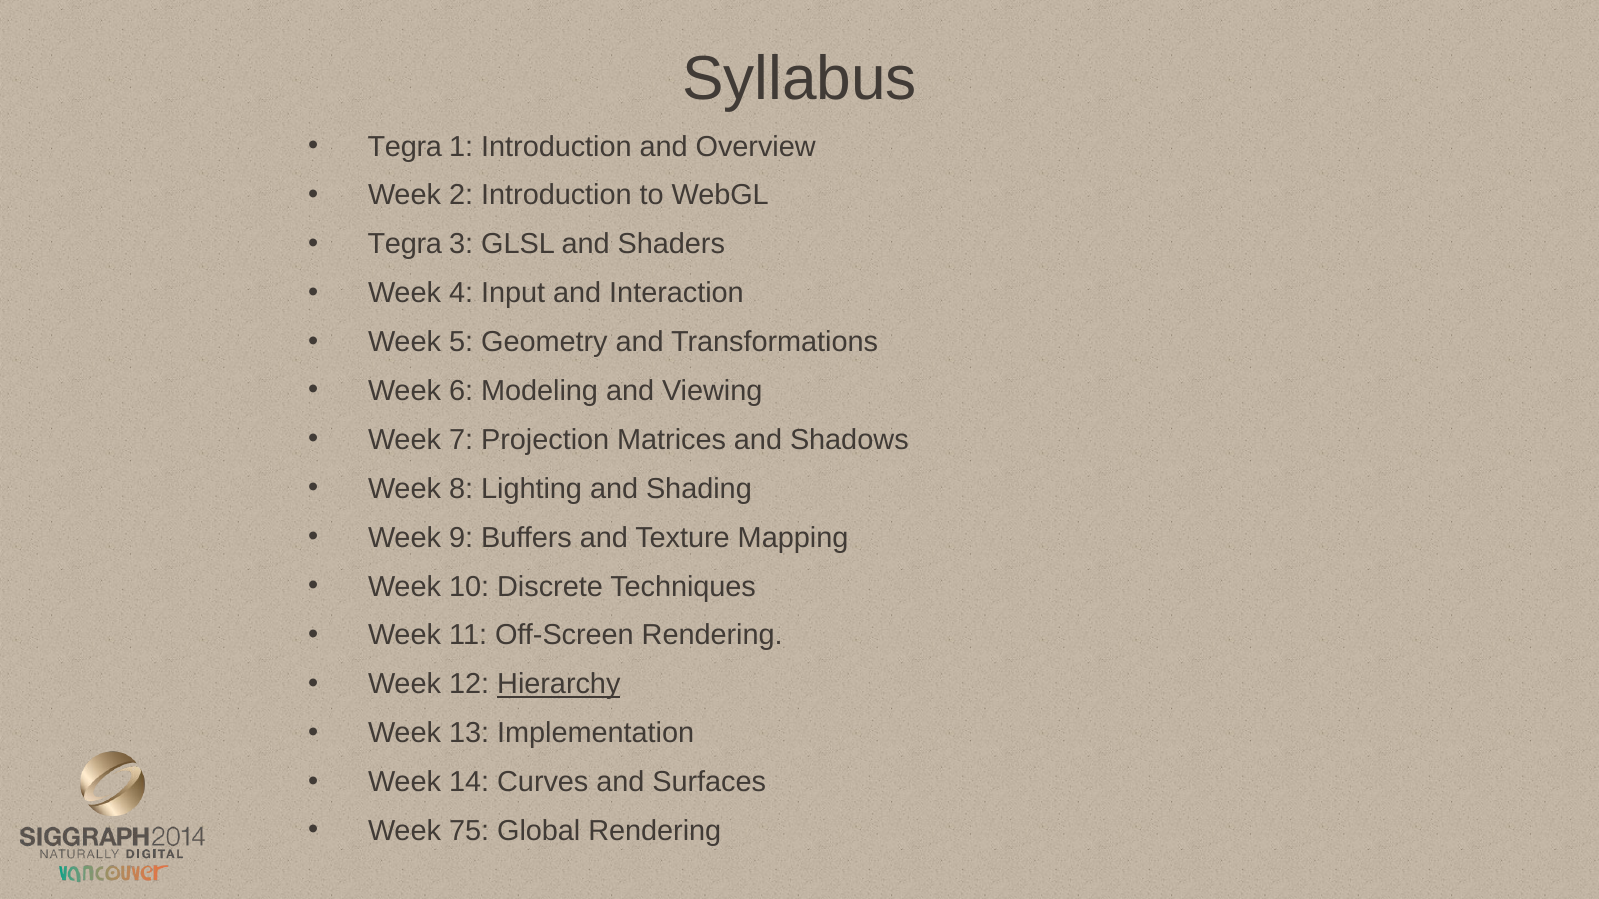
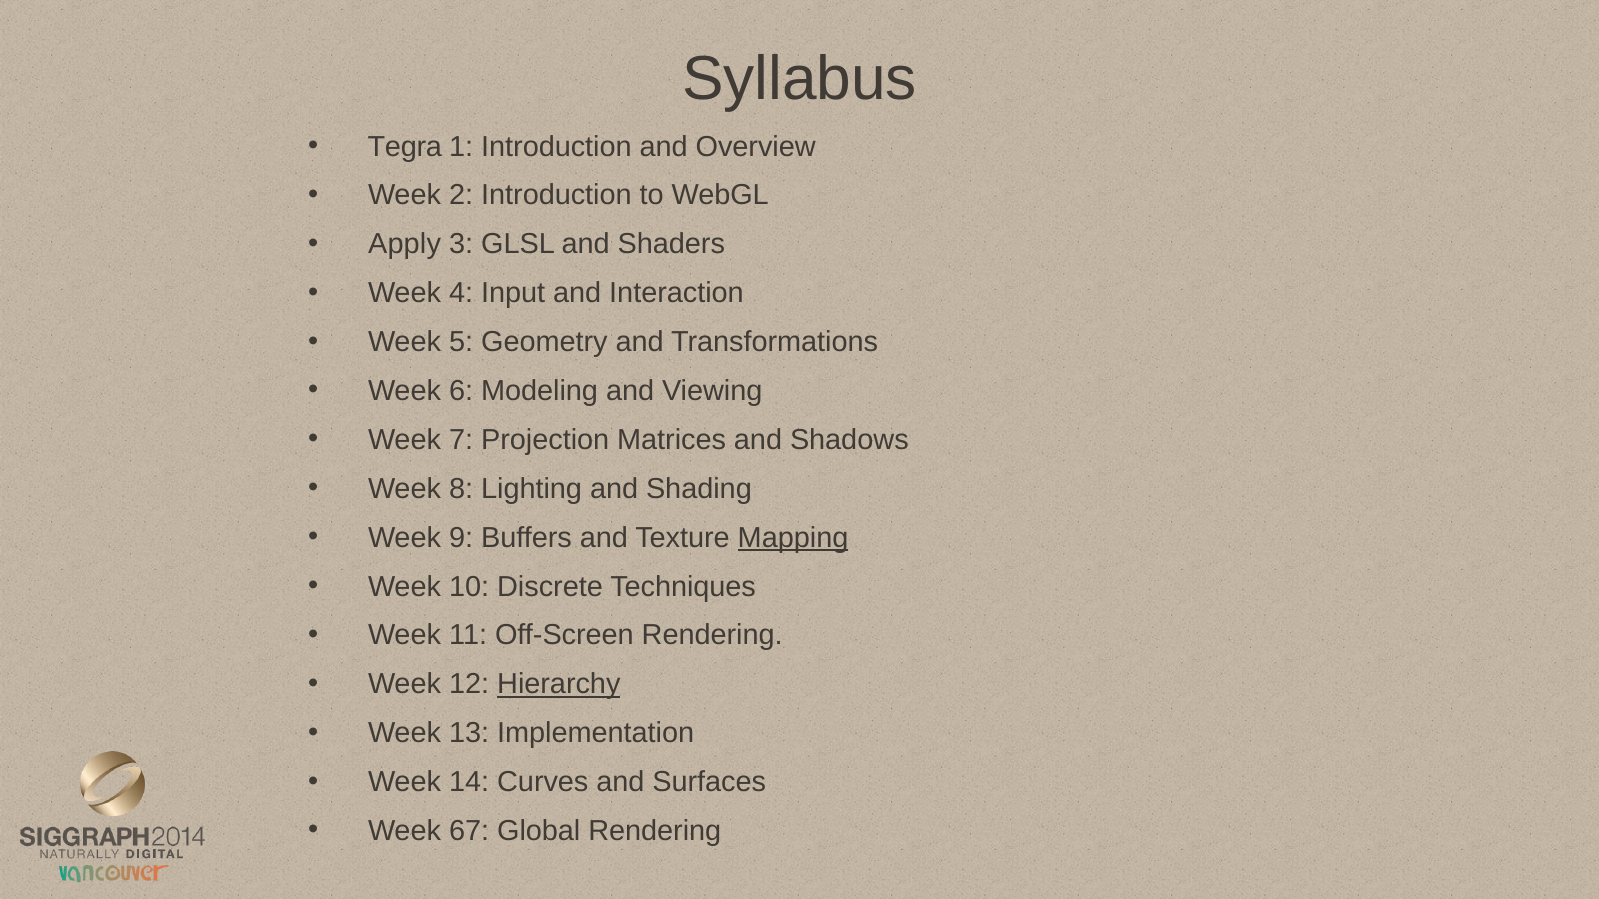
Tegra at (405, 244): Tegra -> Apply
Mapping underline: none -> present
75: 75 -> 67
